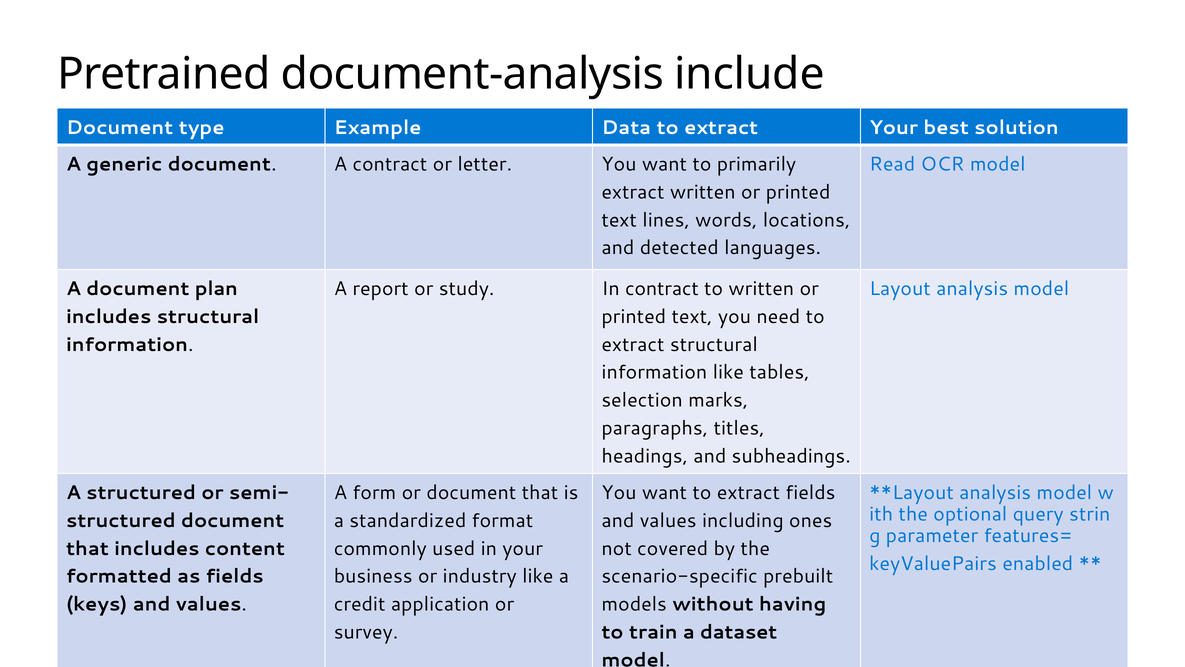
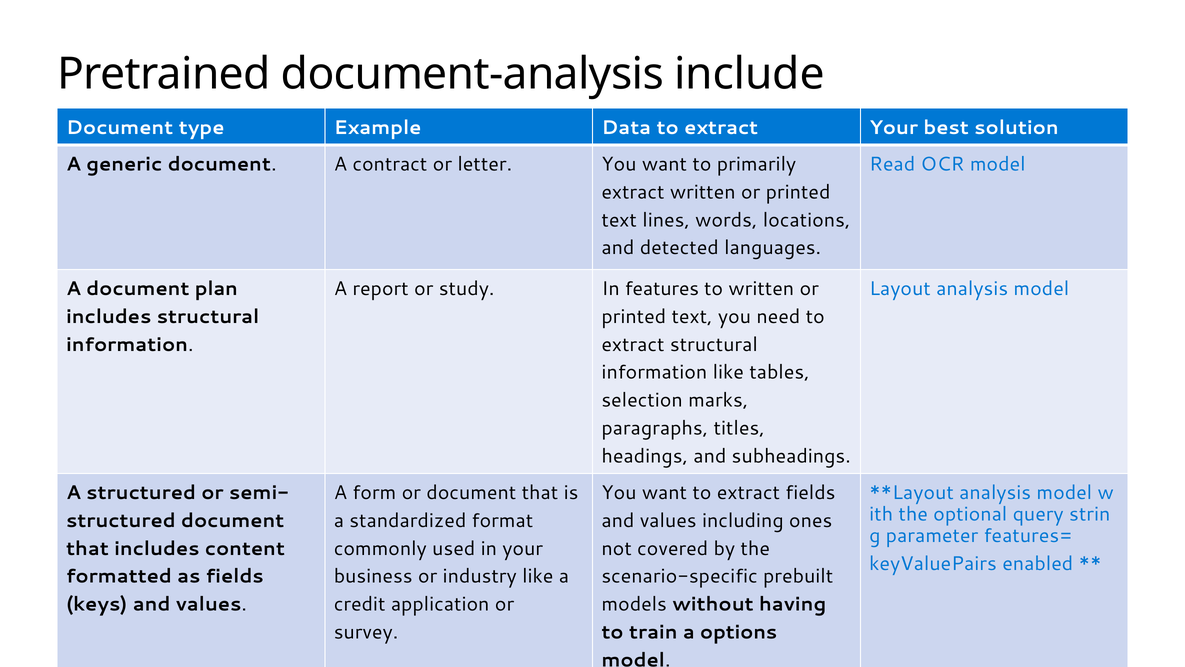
In contract: contract -> features
dataset: dataset -> options
